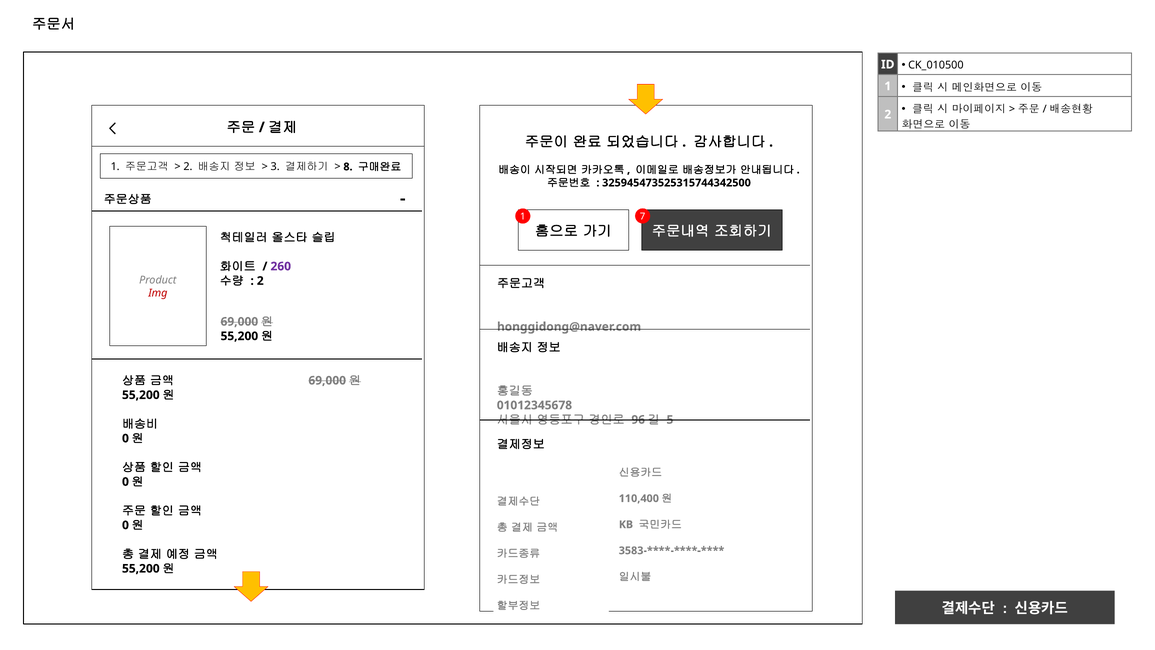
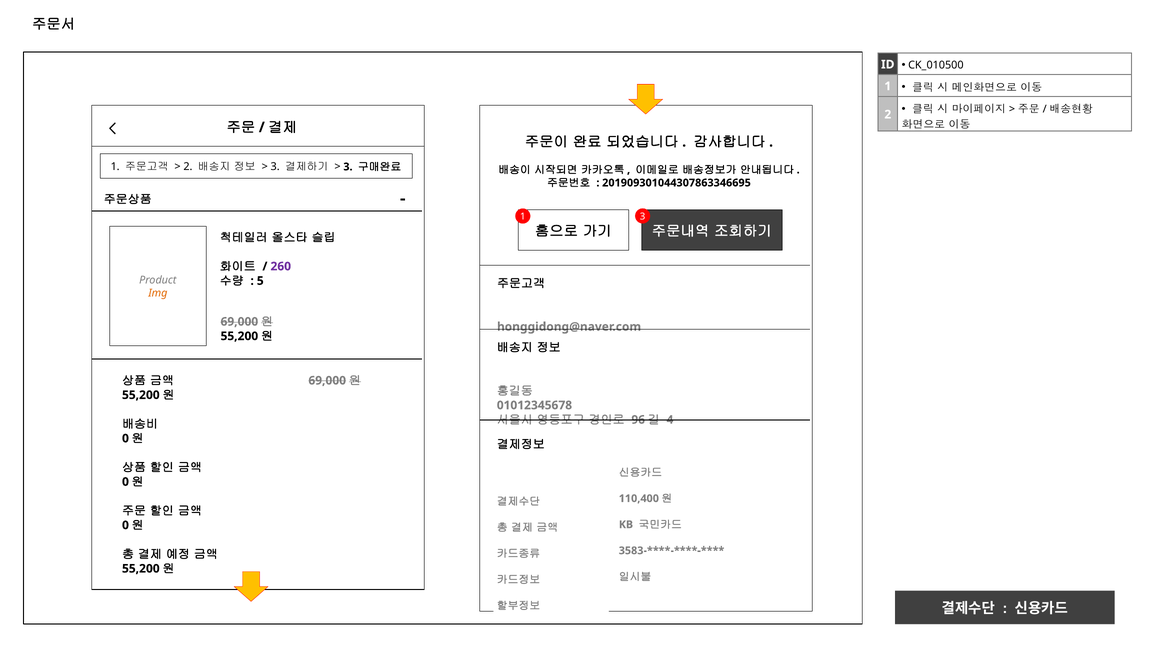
8 at (348, 167): 8 -> 3
325945473525315744342500: 325945473525315744342500 -> 201909301044307863346695
1 7: 7 -> 3
2 at (260, 281): 2 -> 5
Img colour: red -> orange
5: 5 -> 4
